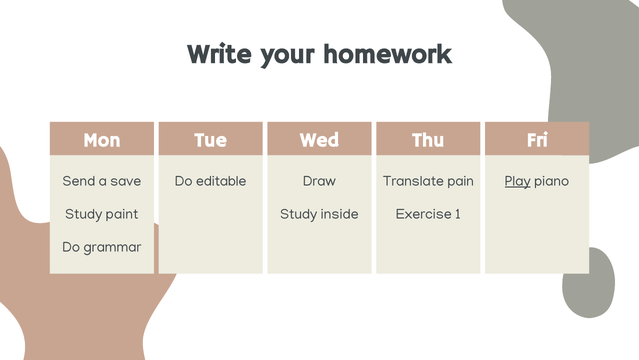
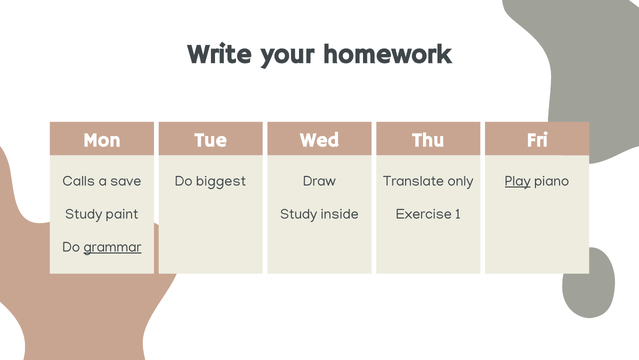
editable: editable -> biggest
pain: pain -> only
Send: Send -> Calls
grammar underline: none -> present
